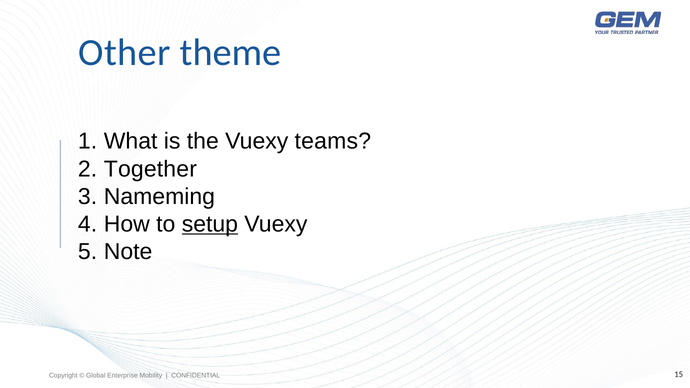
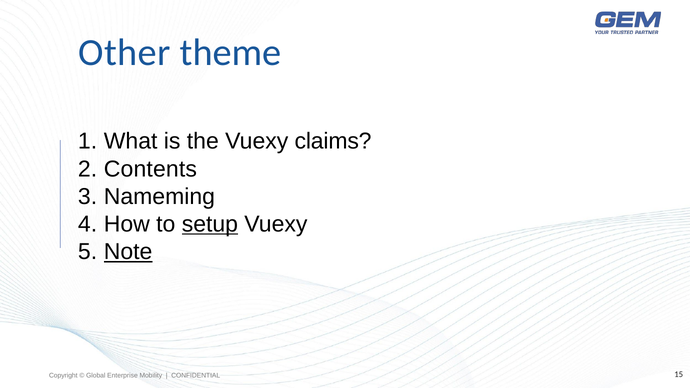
teams: teams -> claims
Together: Together -> Contents
Note underline: none -> present
